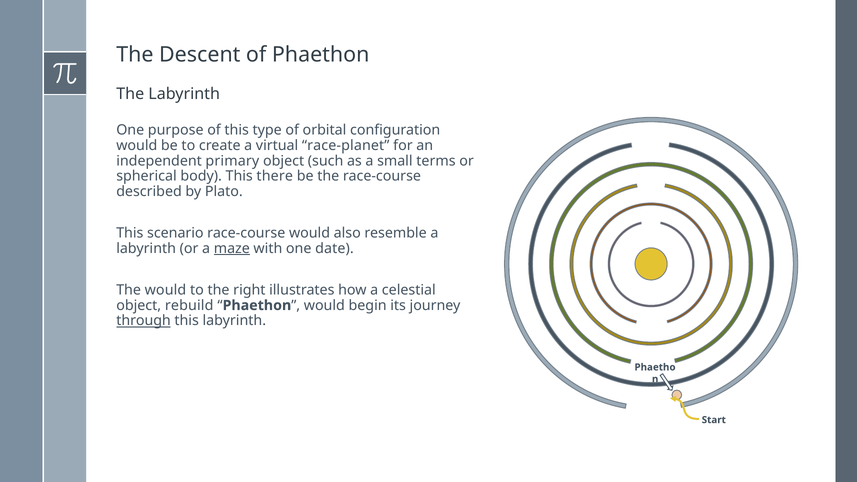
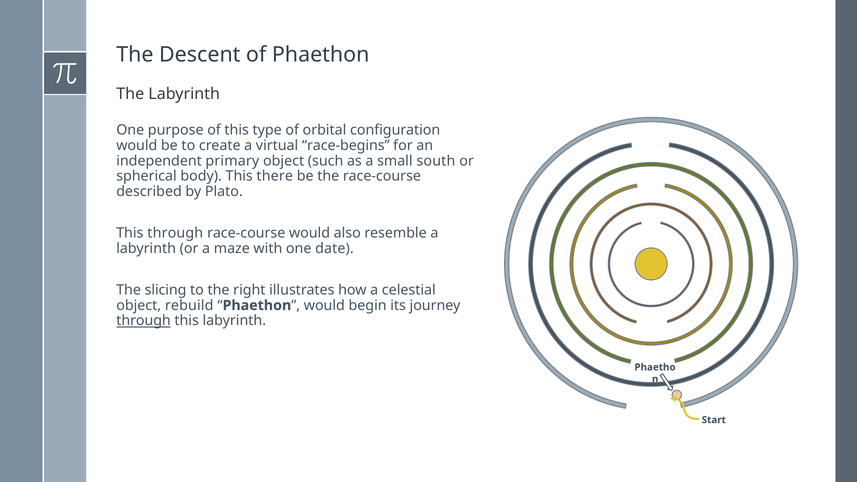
race-planet: race-planet -> race-begins
terms: terms -> south
This scenario: scenario -> through
maze underline: present -> none
The would: would -> slicing
